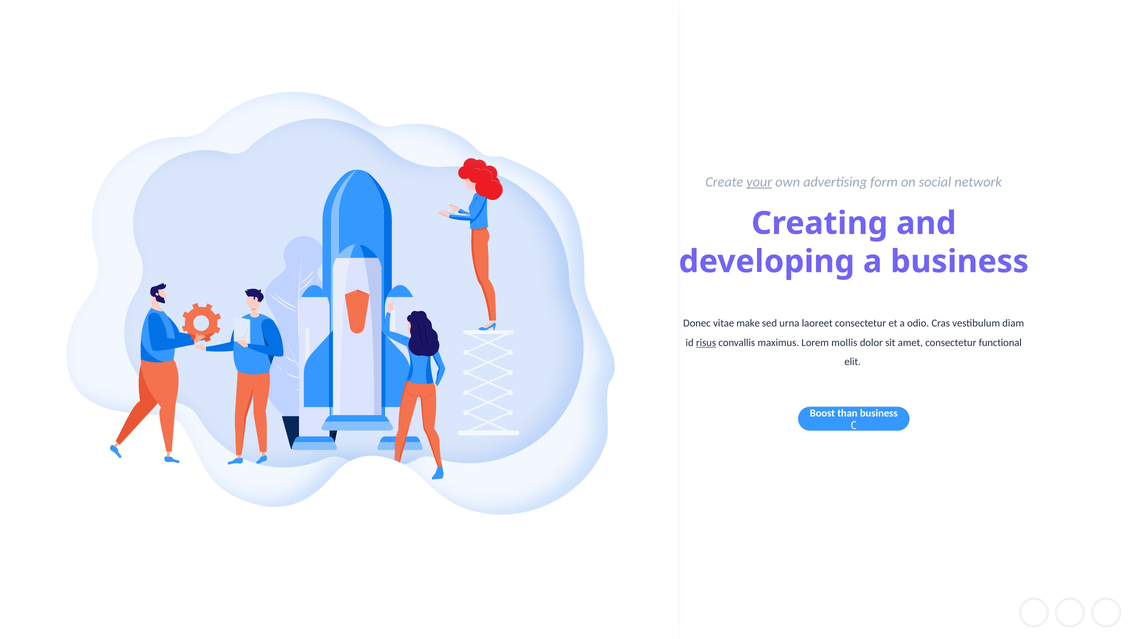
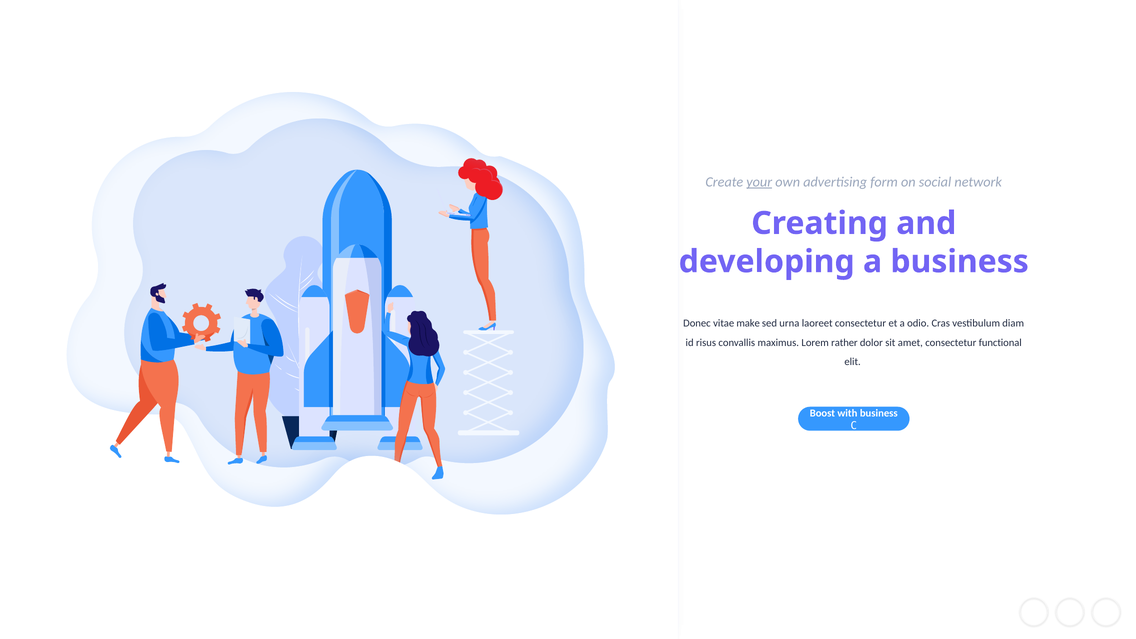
risus underline: present -> none
mollis: mollis -> rather
than: than -> with
